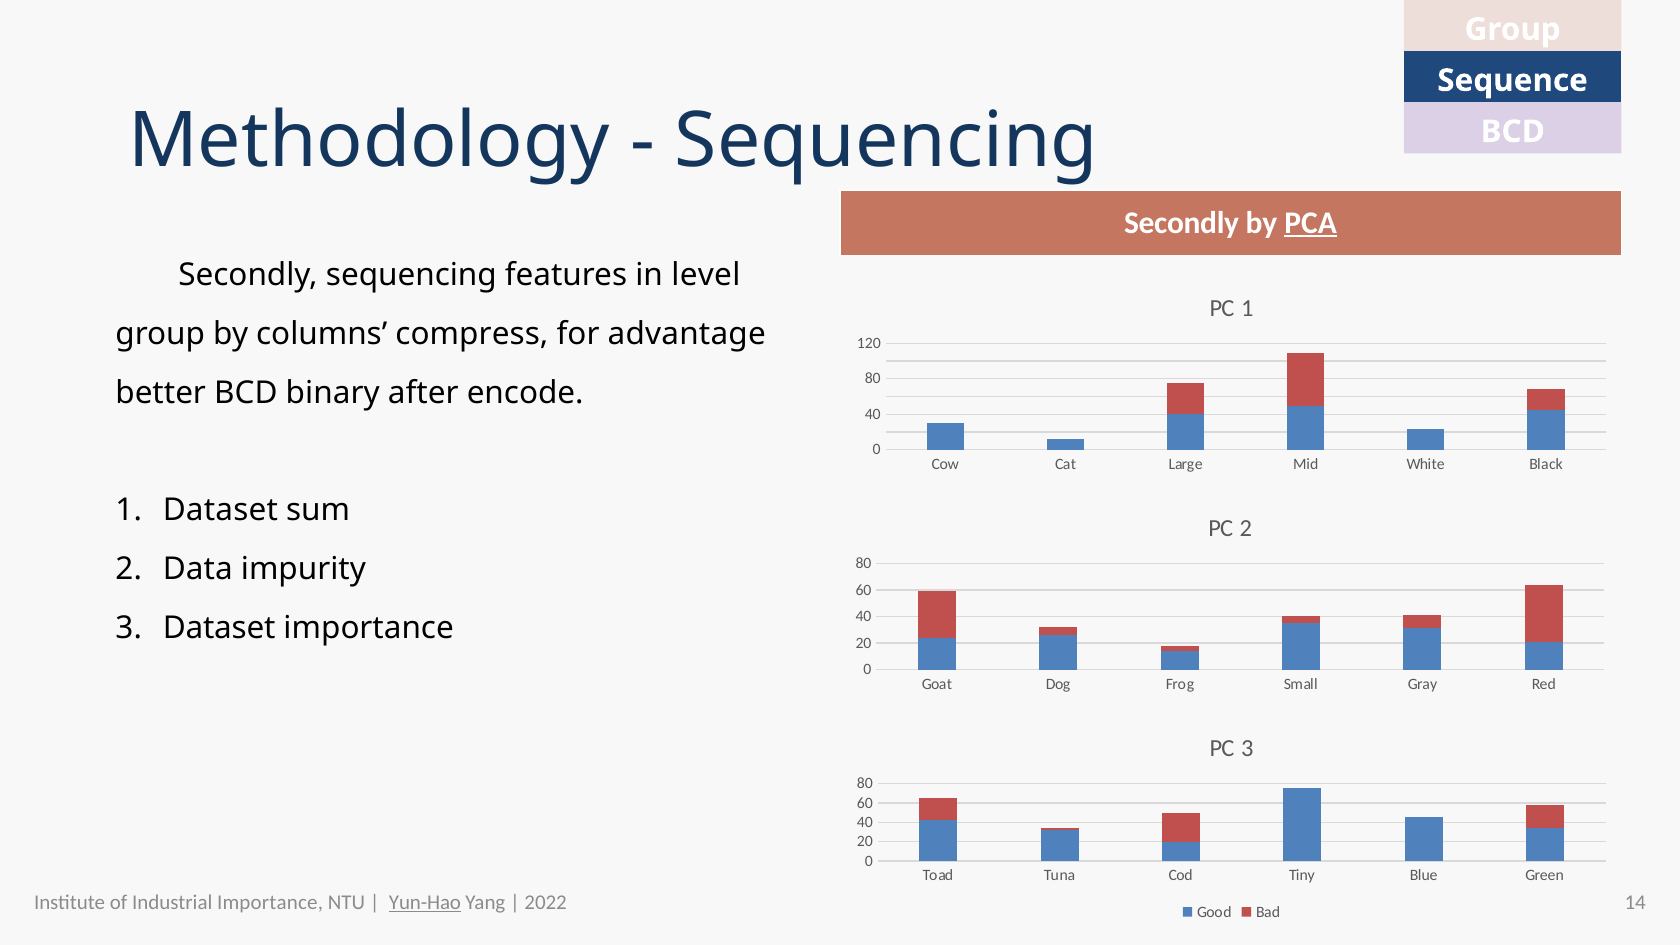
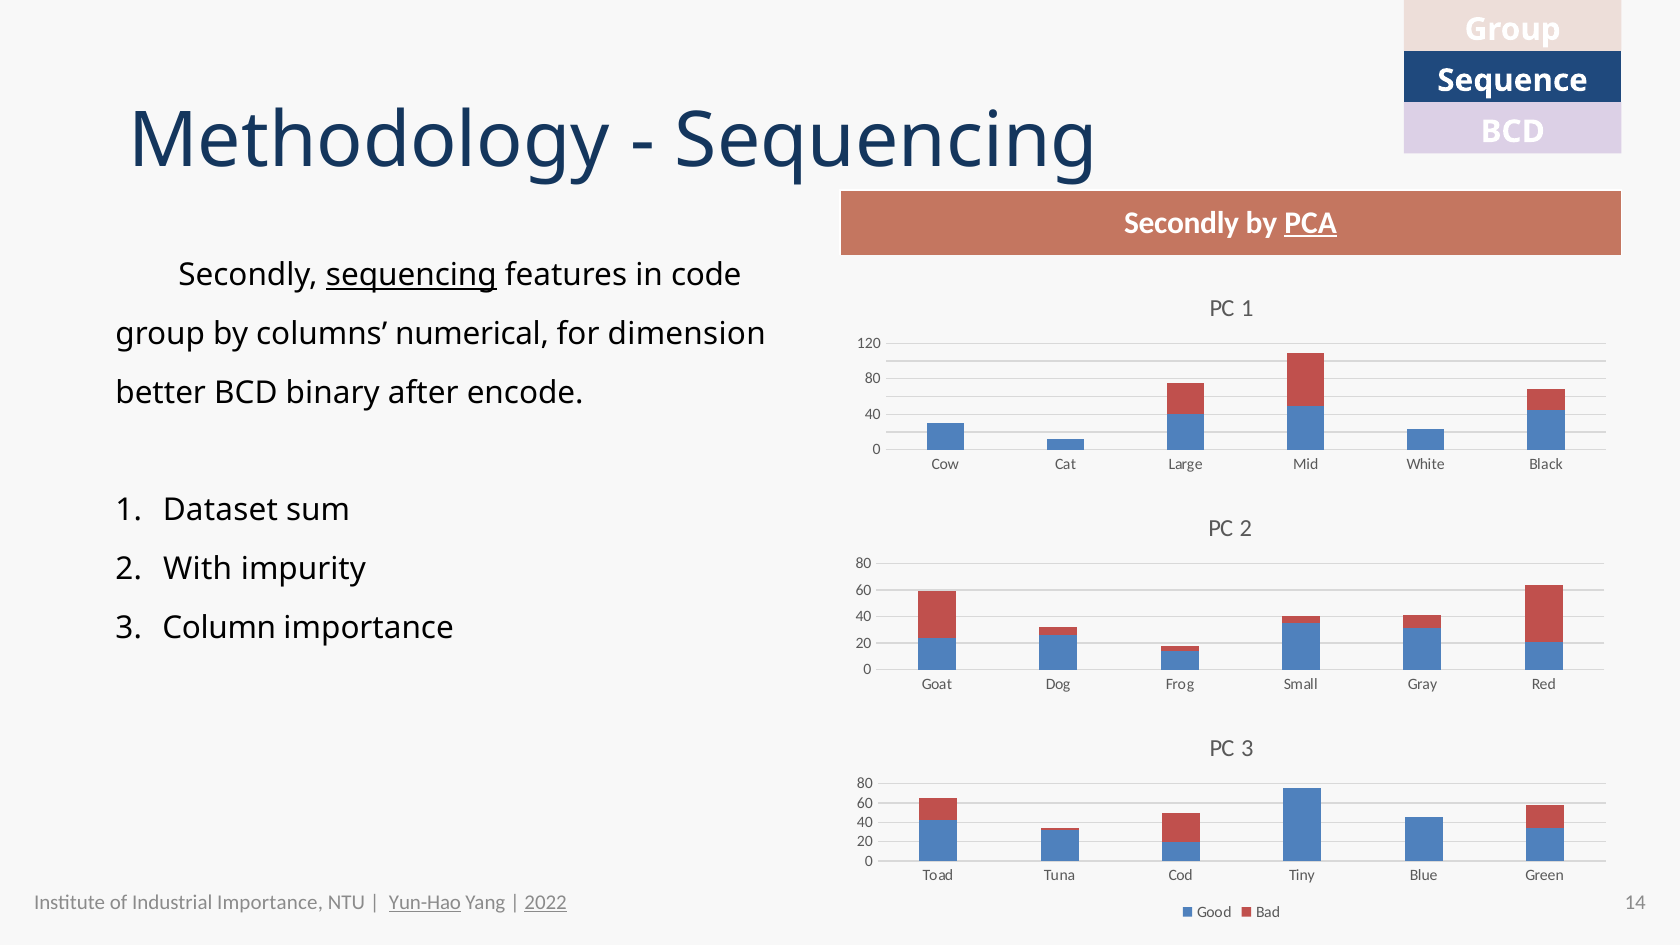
sequencing at (411, 275) underline: none -> present
level: level -> code
compress: compress -> numerical
advantage: advantage -> dimension
Data: Data -> With
3 Dataset: Dataset -> Column
2022 underline: none -> present
